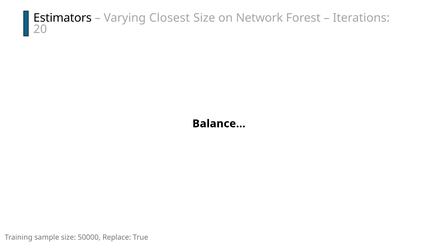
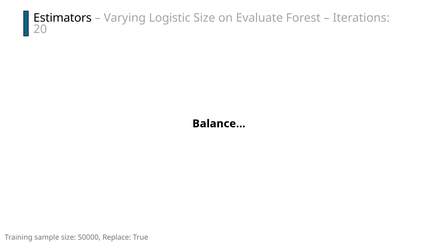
Closest: Closest -> Logistic
Network: Network -> Evaluate
